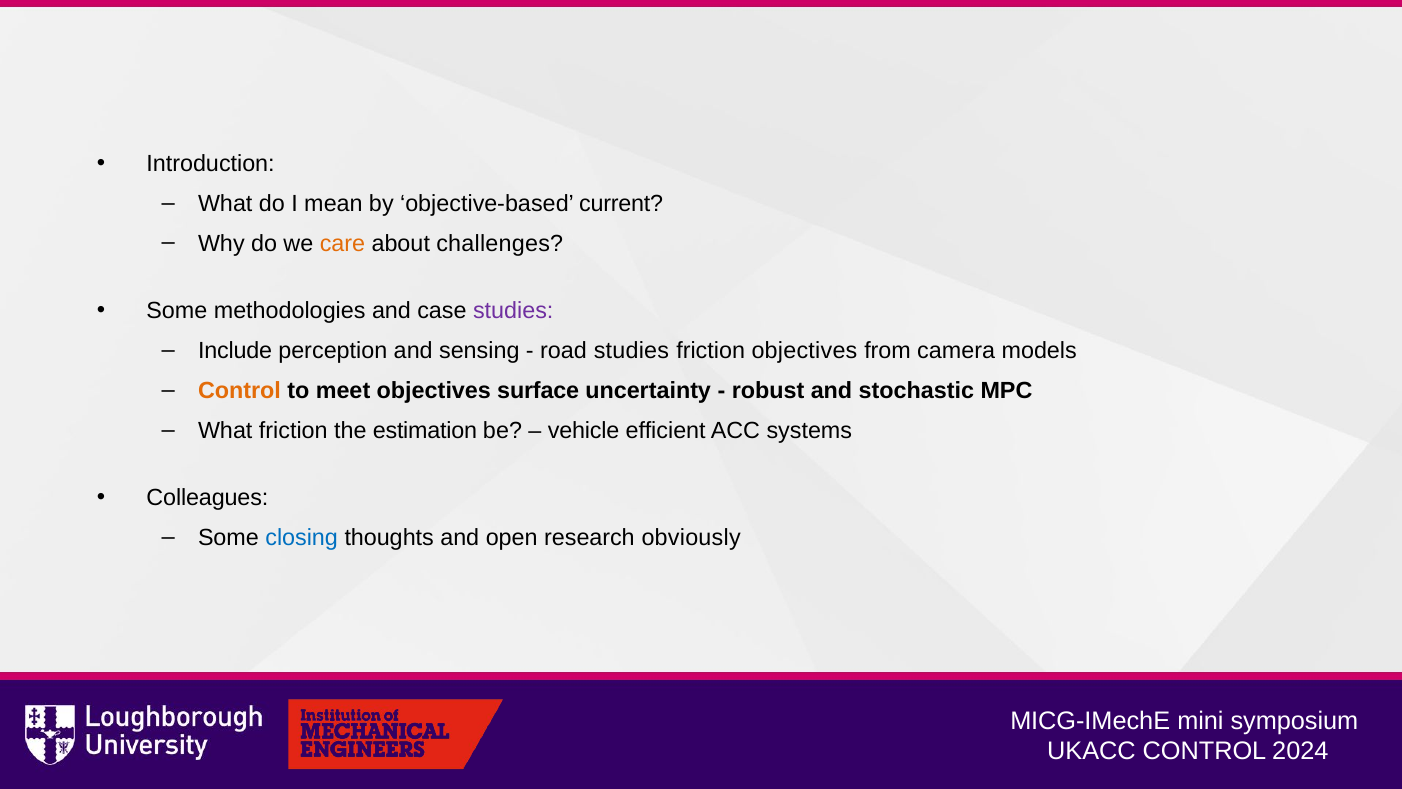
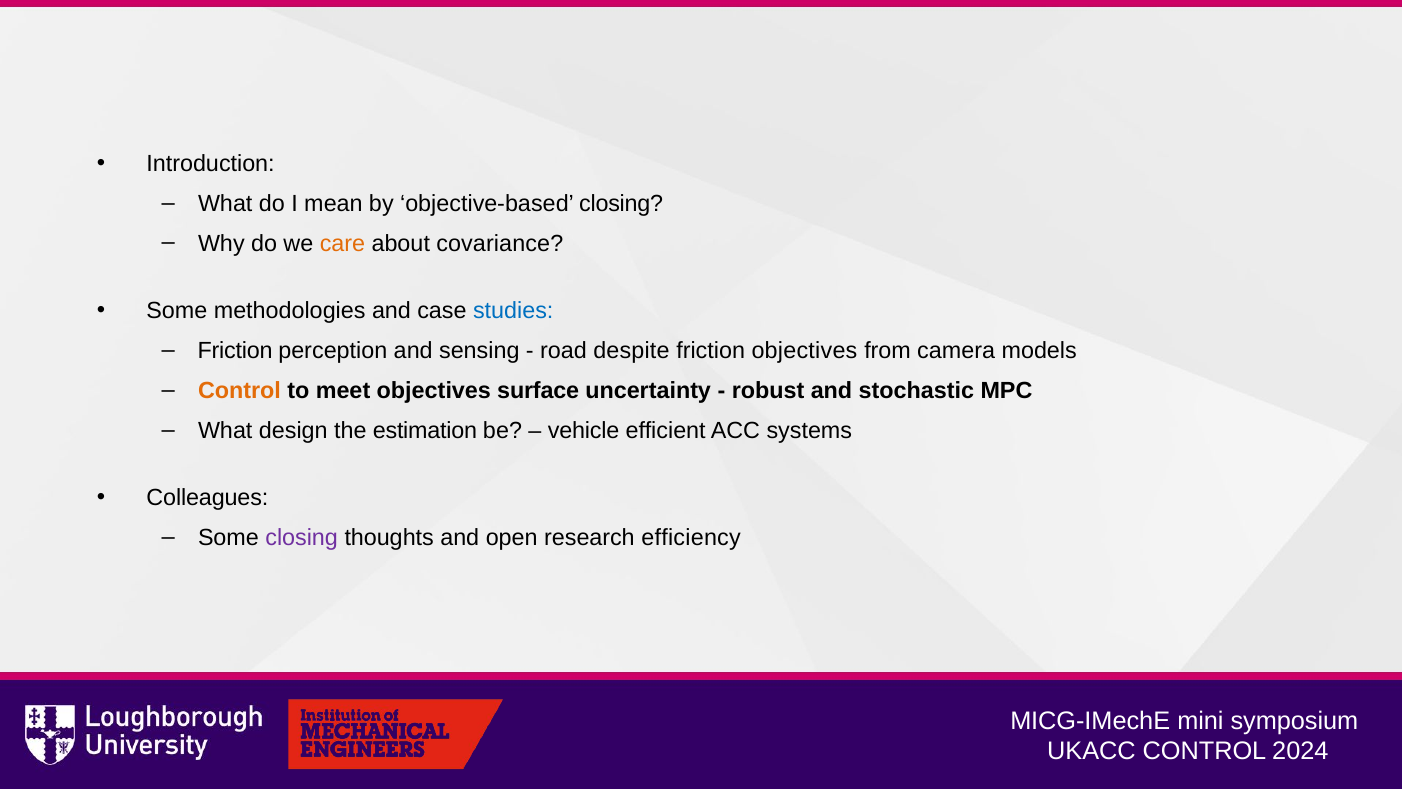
objective-based current: current -> closing
challenges: challenges -> covariance
studies at (513, 311) colour: purple -> blue
Include at (235, 351): Include -> Friction
road studies: studies -> despite
What friction: friction -> design
closing at (302, 538) colour: blue -> purple
obviously: obviously -> efficiency
